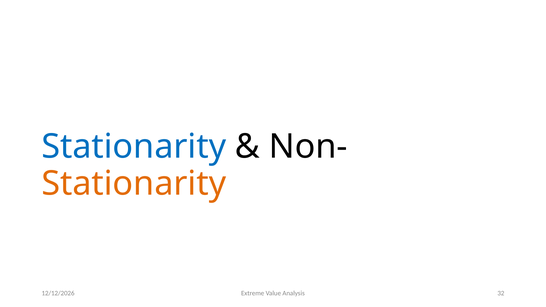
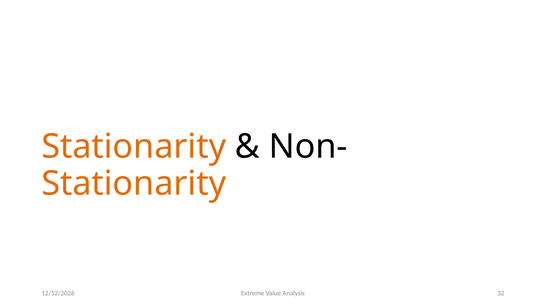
Stationarity at (134, 147) colour: blue -> orange
